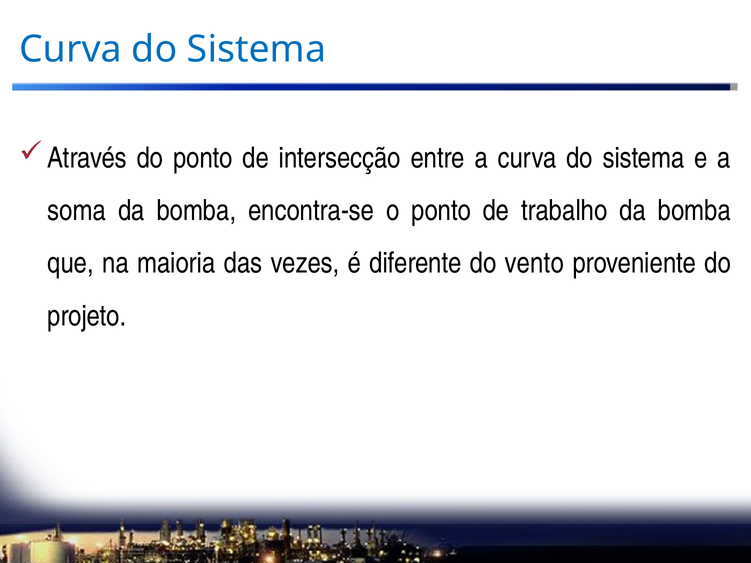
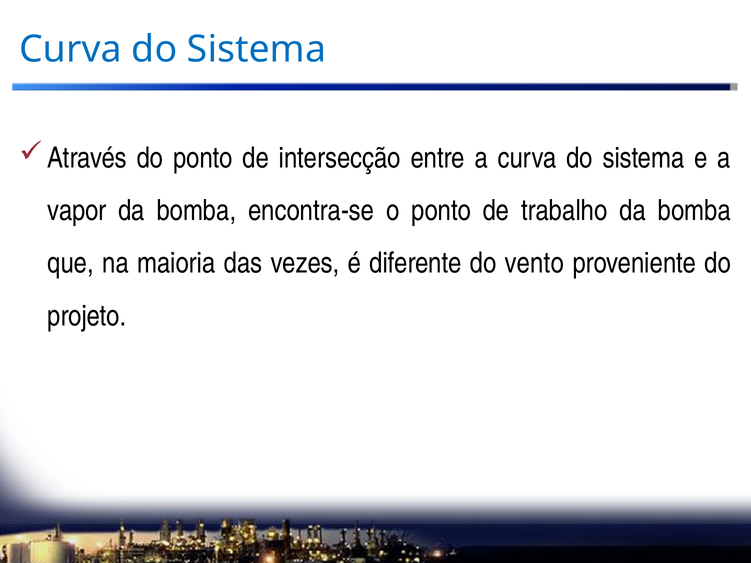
soma: soma -> vapor
